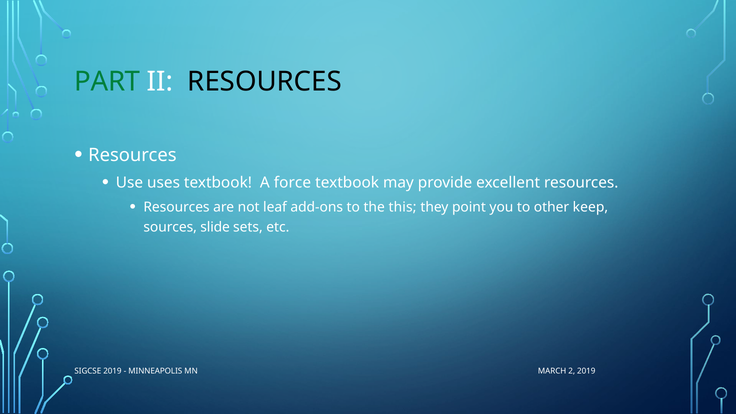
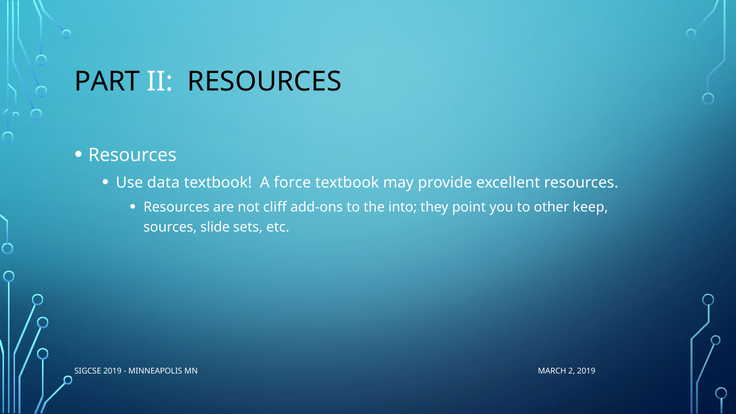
PART colour: green -> black
uses: uses -> data
leaf: leaf -> cliff
this: this -> into
